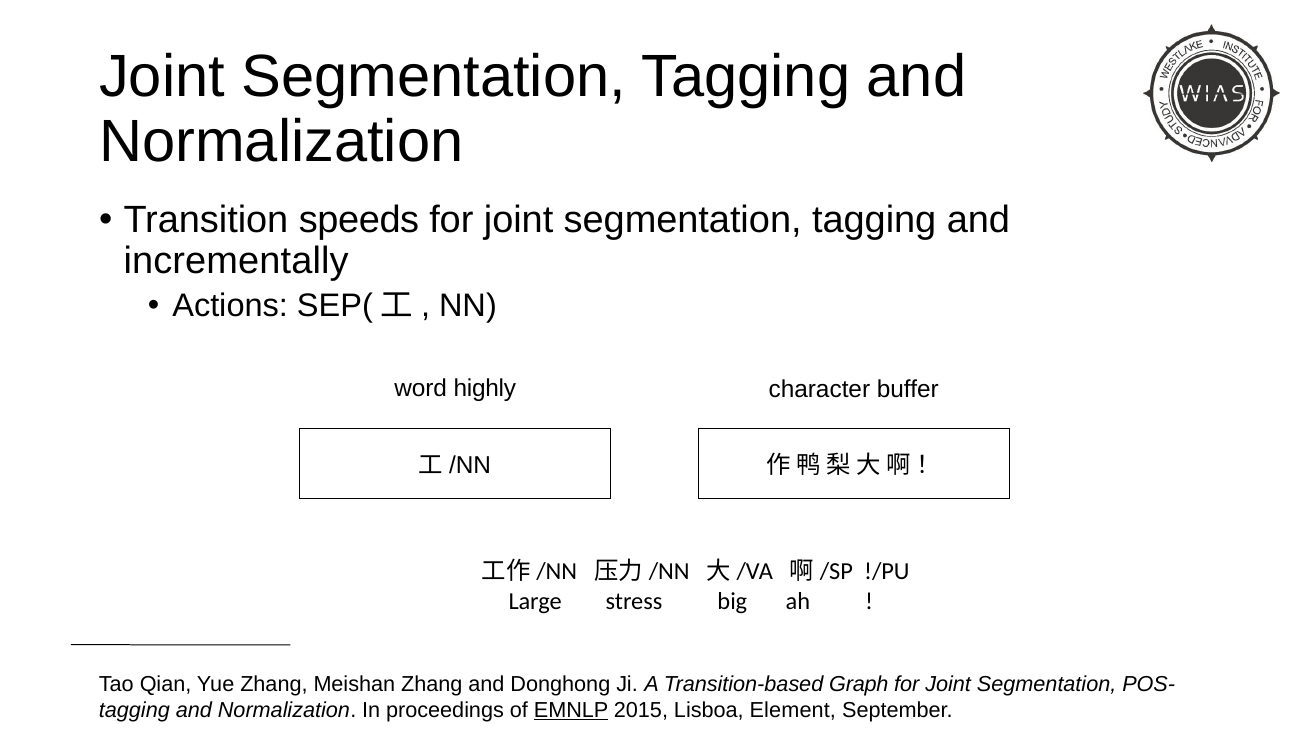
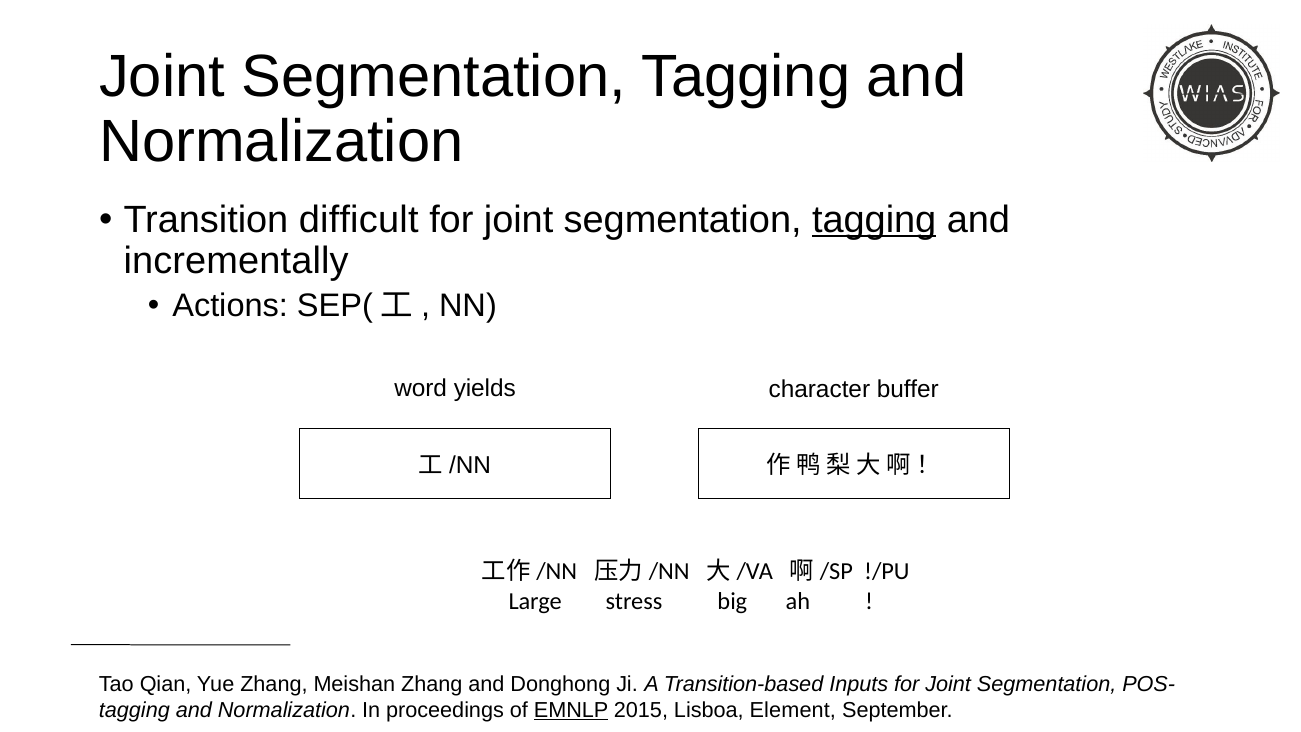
speeds: speeds -> difficult
tagging at (874, 220) underline: none -> present
highly: highly -> yields
Graph: Graph -> Inputs
